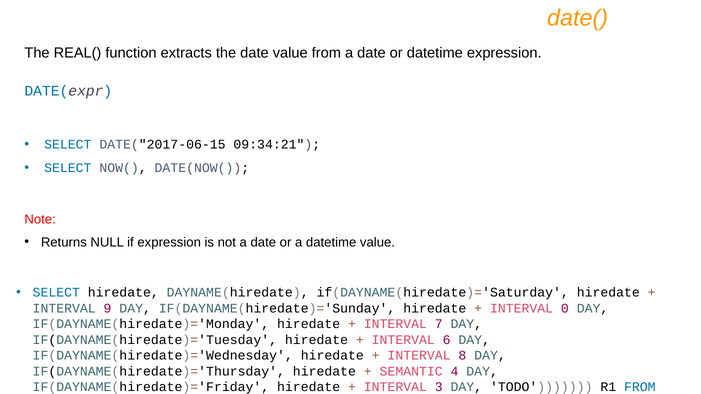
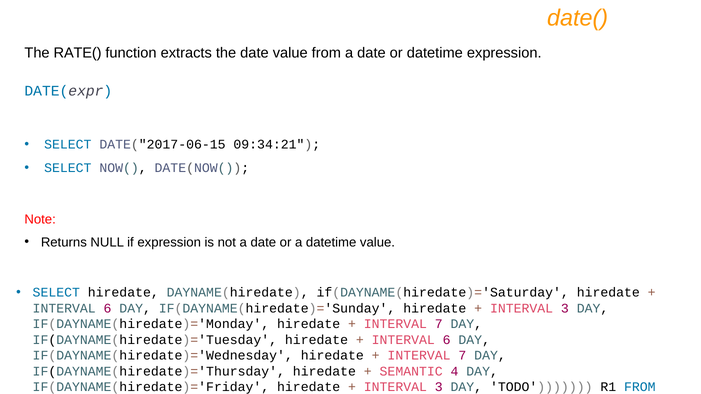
REAL(: REAL( -> RATE(
9 at (108, 308): 9 -> 6
0 at (565, 308): 0 -> 3
8 at (462, 356): 8 -> 7
